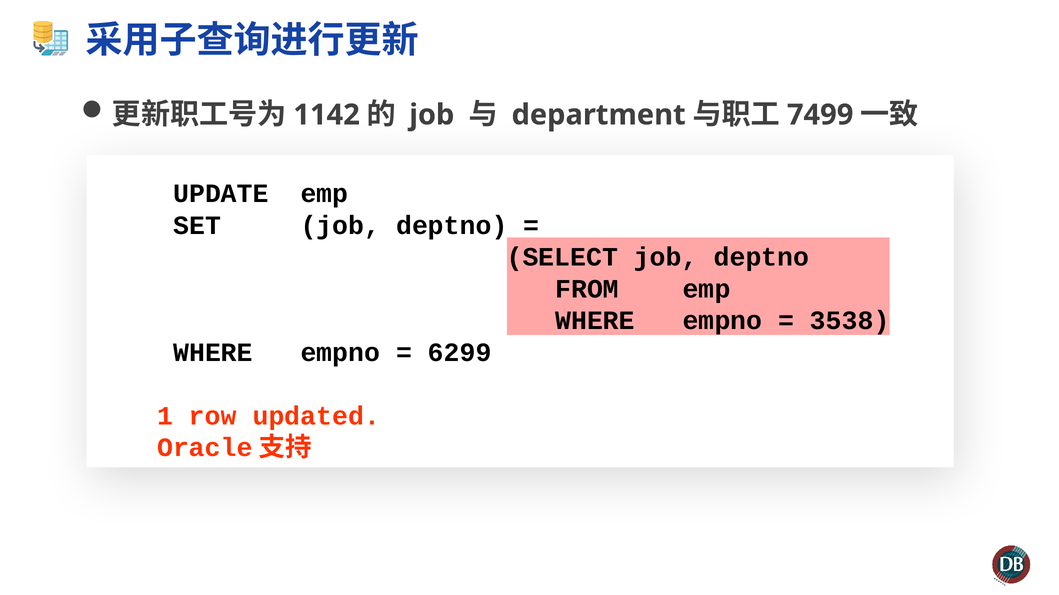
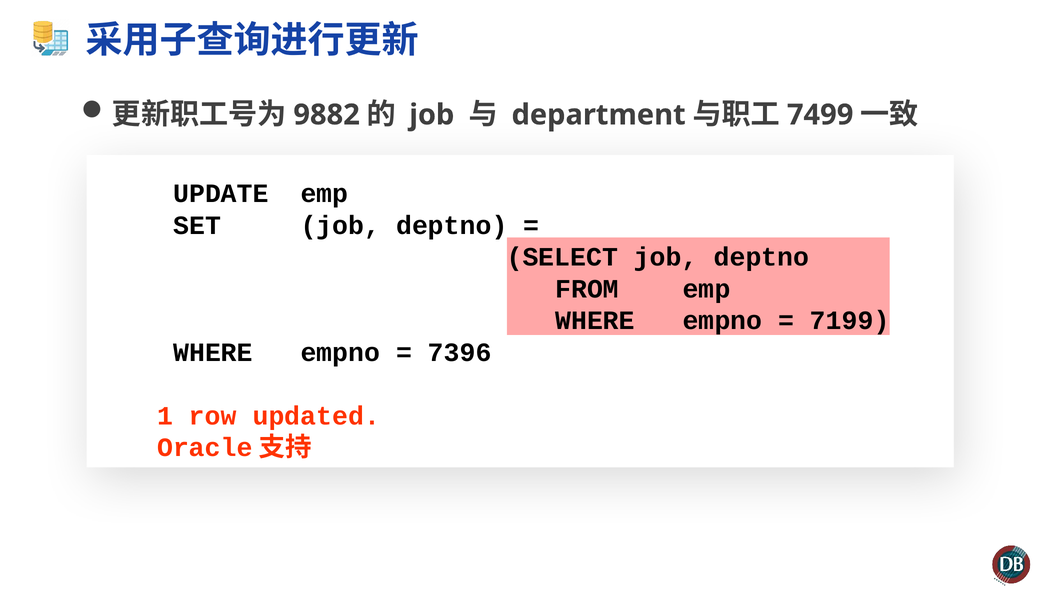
1142: 1142 -> 9882
3538: 3538 -> 7199
6299: 6299 -> 7396
